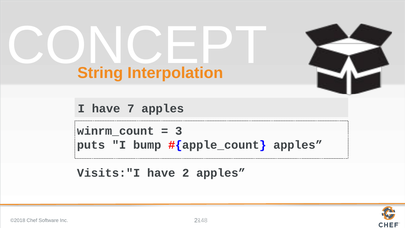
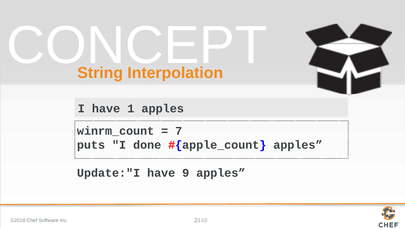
7: 7 -> 1
3: 3 -> 7
bump: bump -> done
Visits:"I: Visits:"I -> Update:"I
2: 2 -> 9
